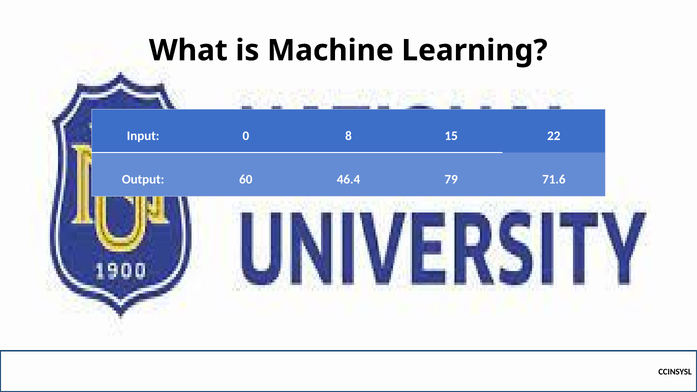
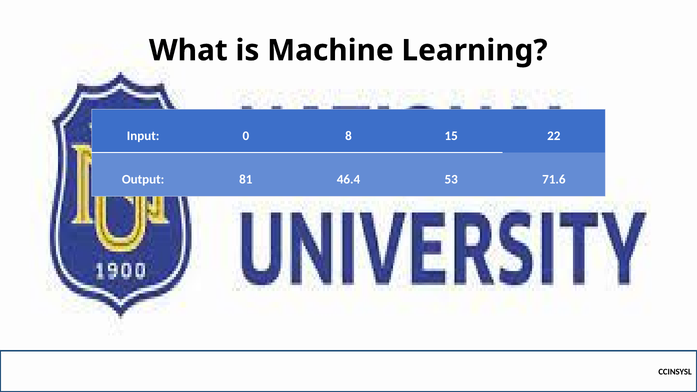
60: 60 -> 81
79: 79 -> 53
